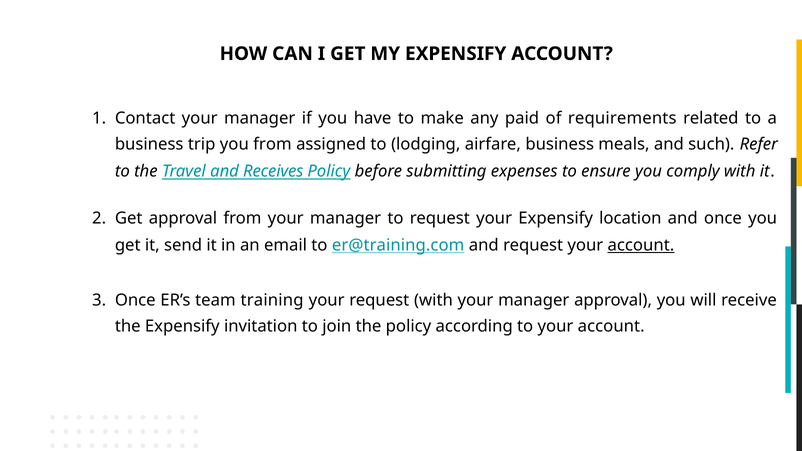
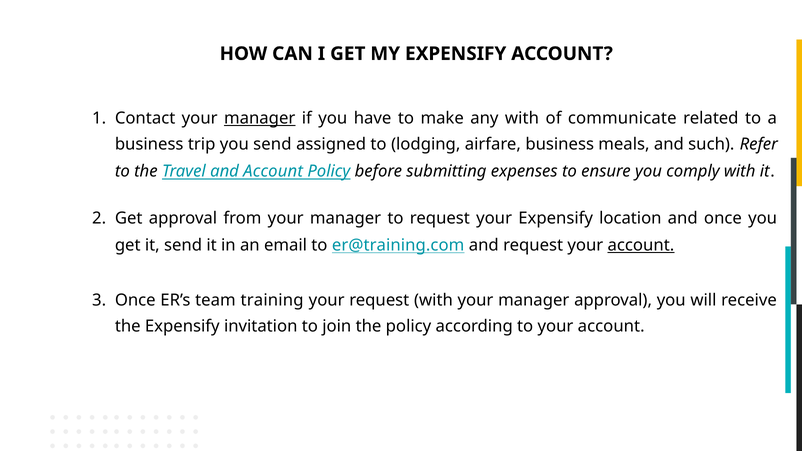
manager at (260, 118) underline: none -> present
any paid: paid -> with
requirements: requirements -> communicate
you from: from -> send
and Receives: Receives -> Account
